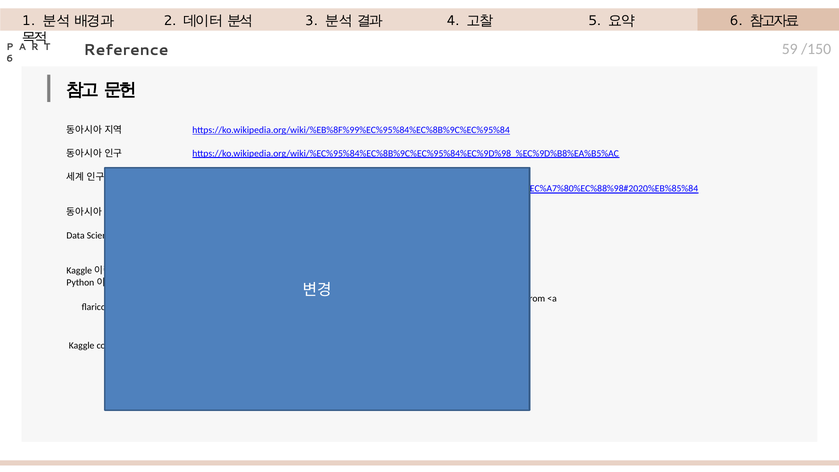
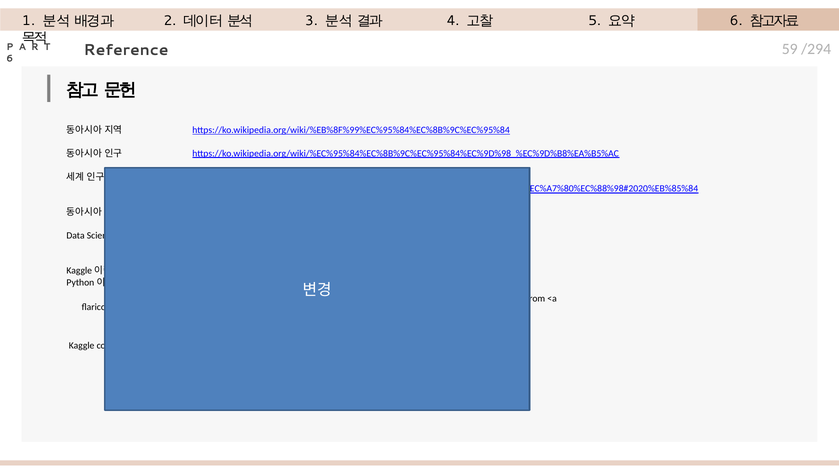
/150: /150 -> /294
